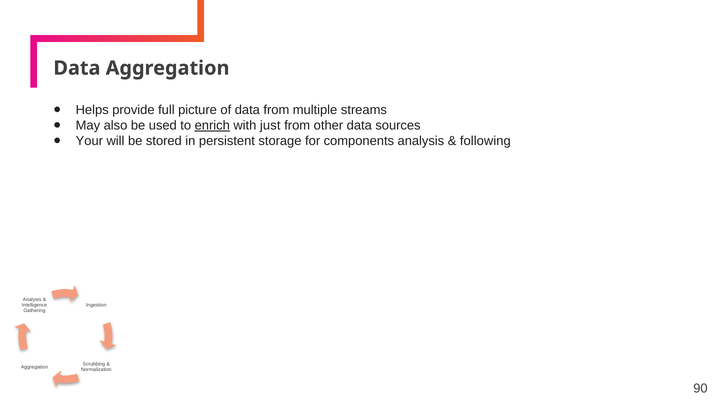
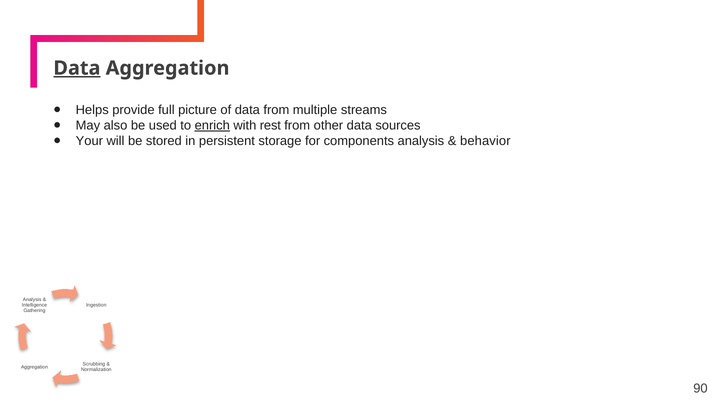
Data at (77, 68) underline: none -> present
just: just -> rest
following: following -> behavior
